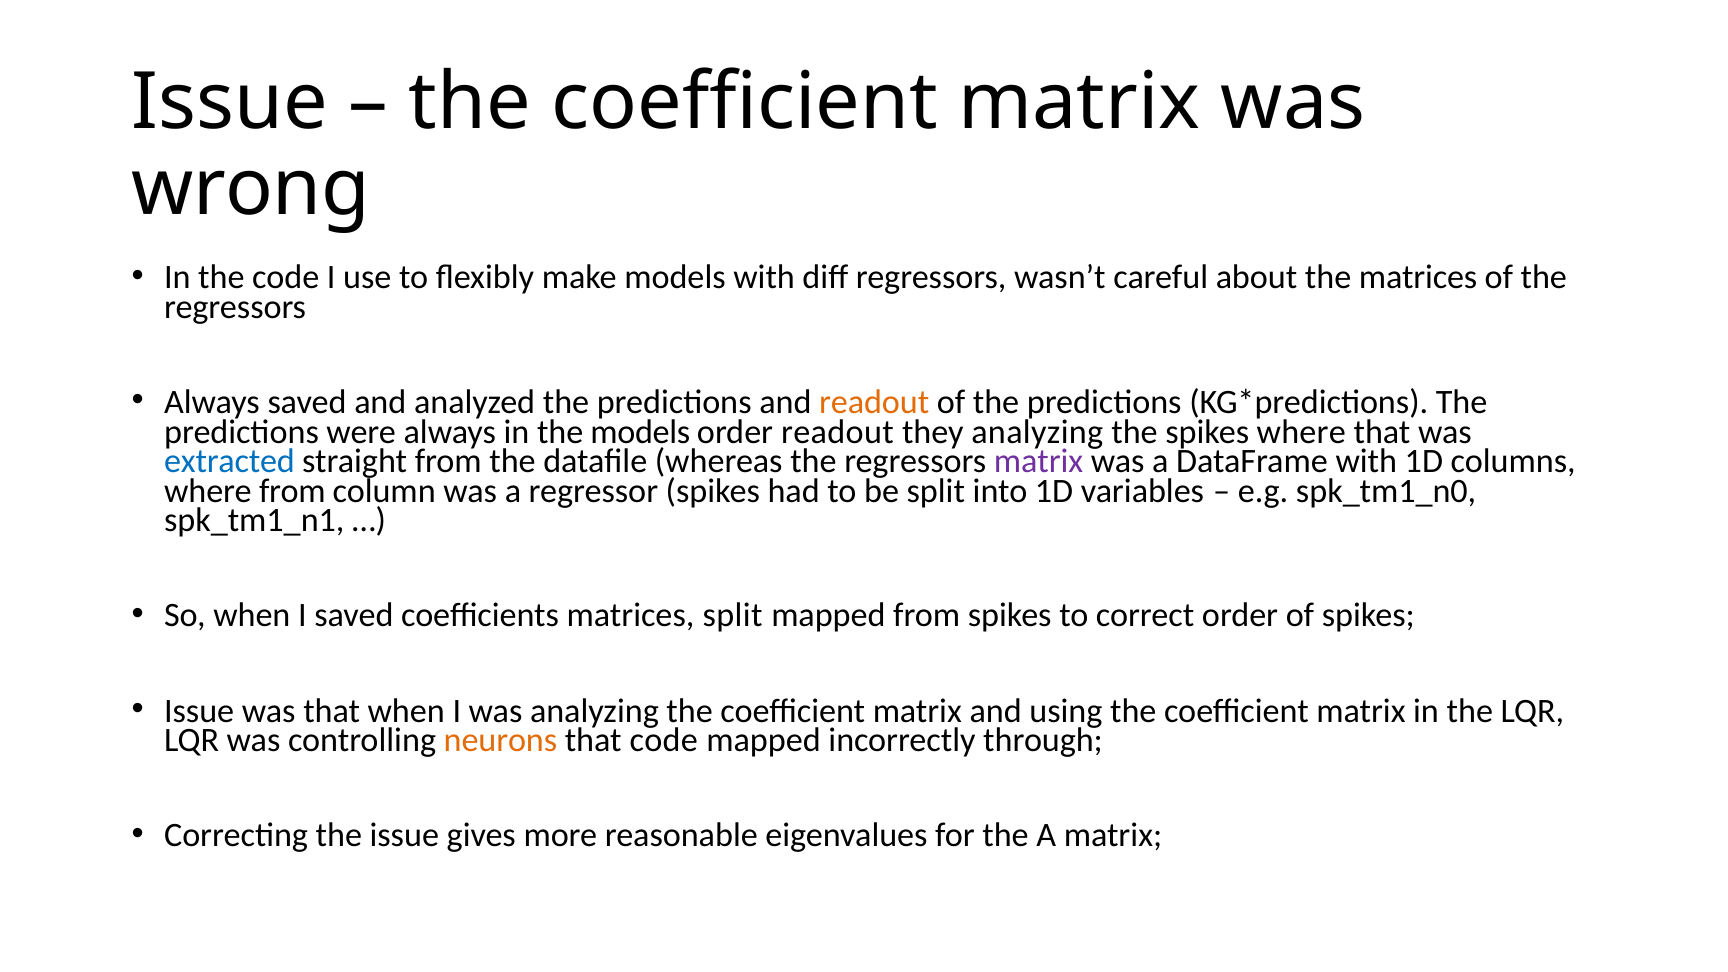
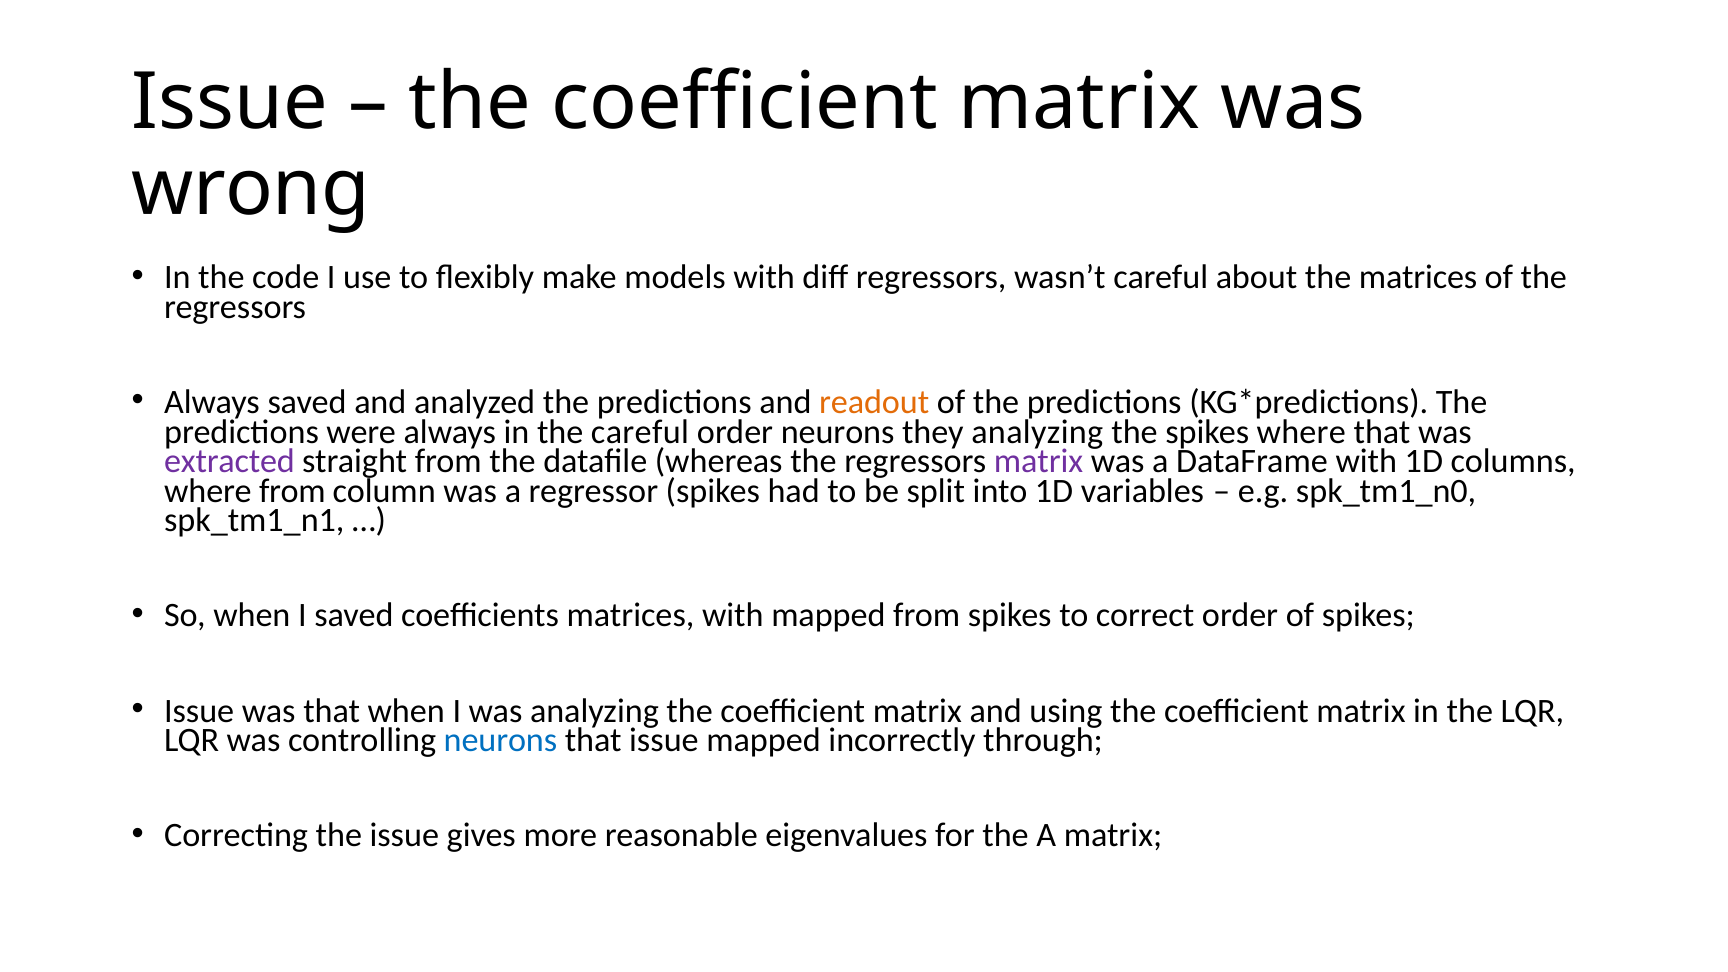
the models: models -> careful
order readout: readout -> neurons
extracted colour: blue -> purple
matrices split: split -> with
neurons at (500, 740) colour: orange -> blue
that code: code -> issue
